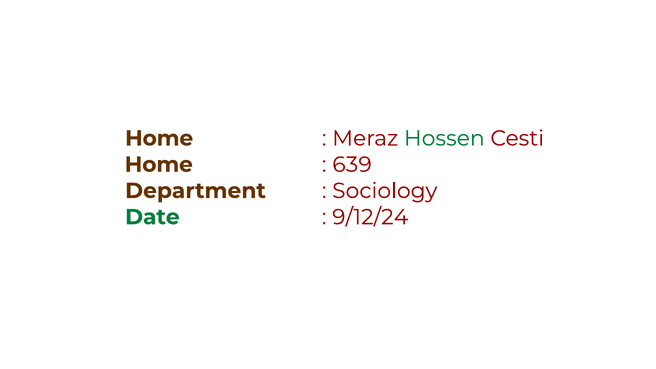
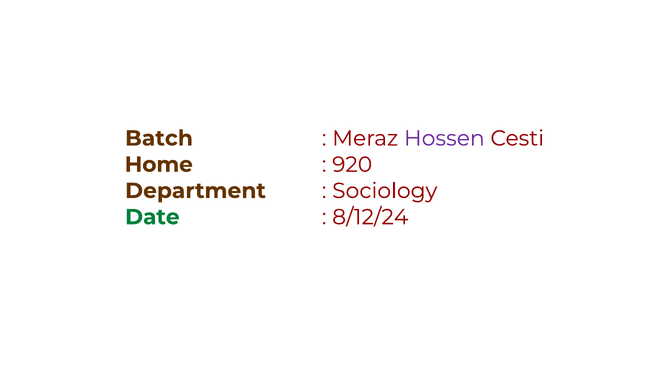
Home at (159, 138): Home -> Batch
Hossen colour: green -> purple
639: 639 -> 920
9/12/24: 9/12/24 -> 8/12/24
